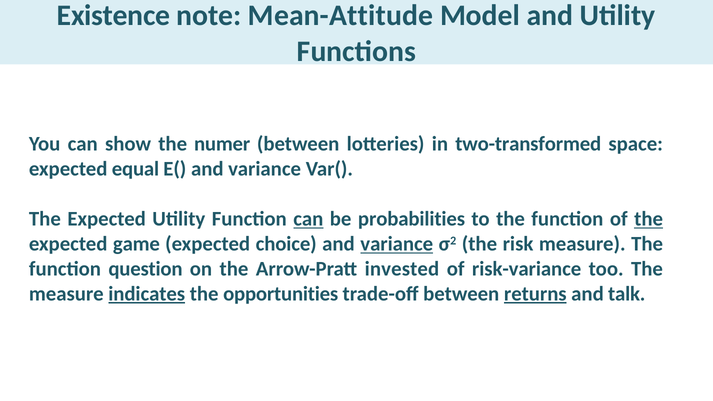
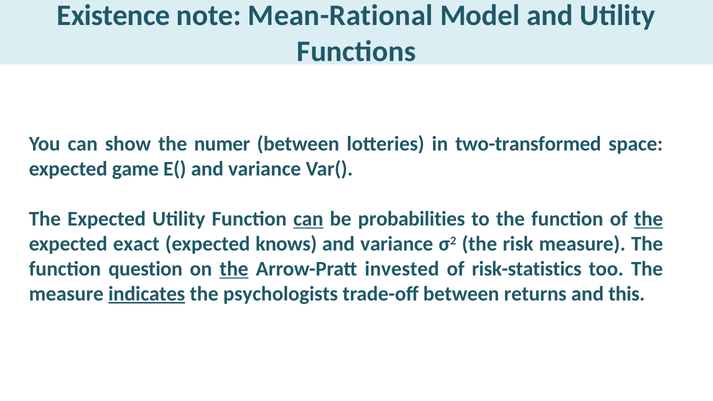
Mean-Attitude: Mean-Attitude -> Mean-Rational
equal: equal -> game
game: game -> exact
choice: choice -> knows
variance at (397, 244) underline: present -> none
the at (234, 269) underline: none -> present
risk-variance: risk-variance -> risk-statistics
opportunities: opportunities -> psychologists
returns underline: present -> none
talk: talk -> this
